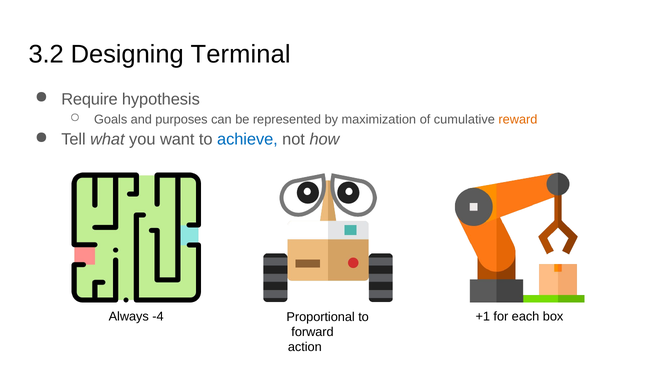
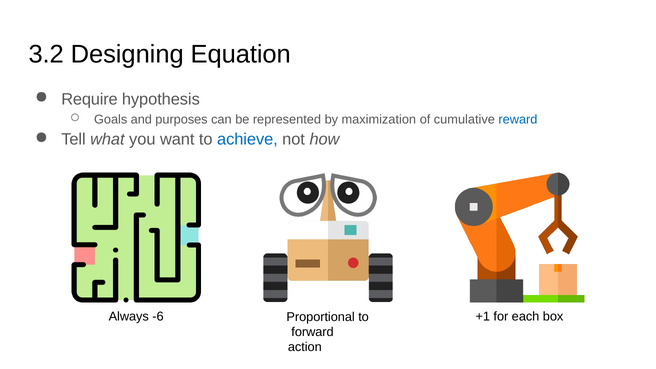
Terminal: Terminal -> Equation
reward colour: orange -> blue
-4: -4 -> -6
